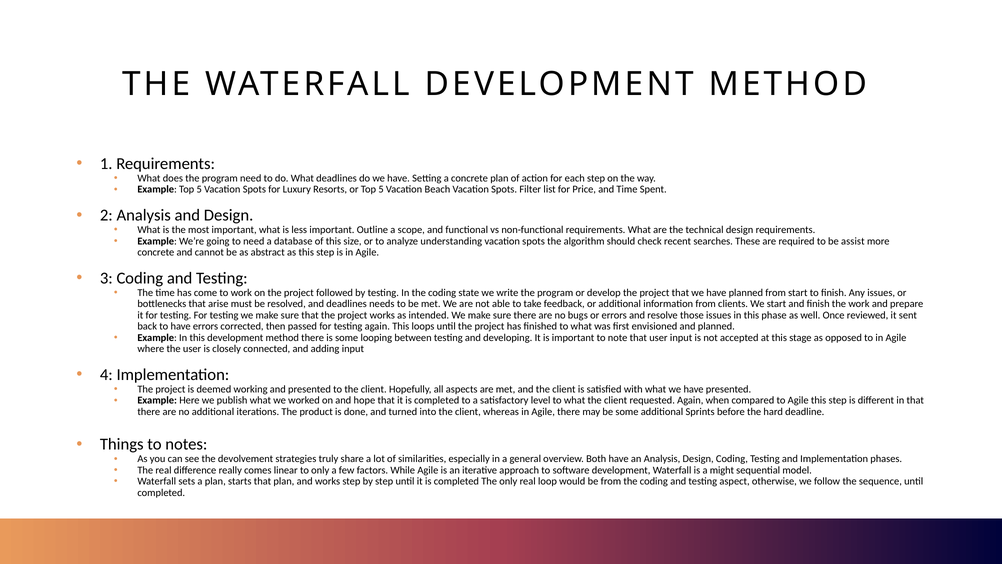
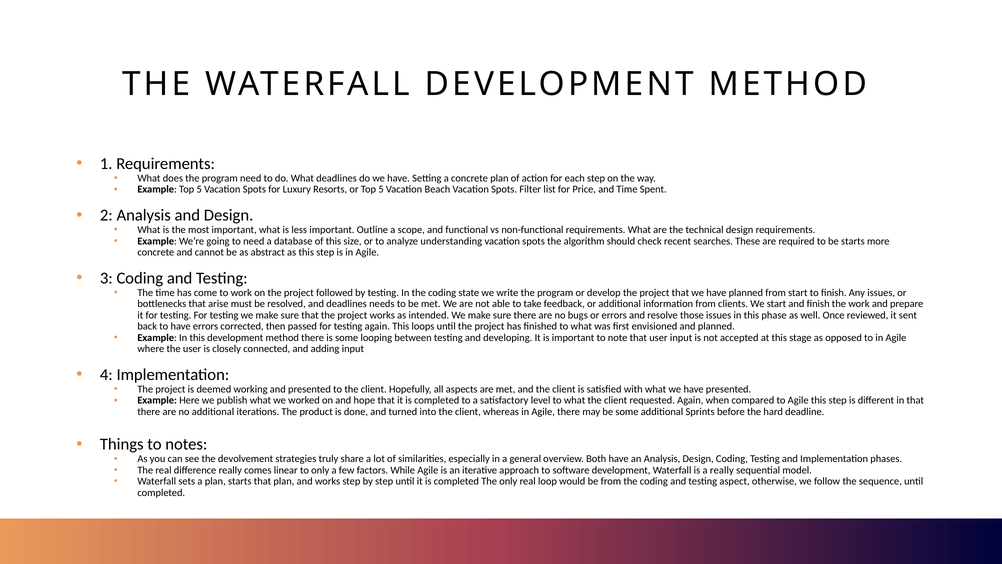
be assist: assist -> starts
a might: might -> really
